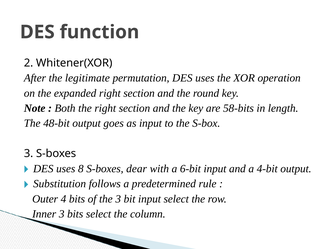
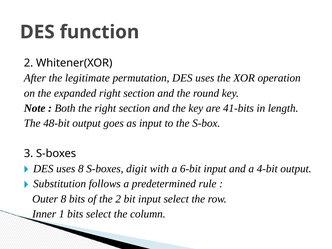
58-bits: 58-bits -> 41-bits
dear: dear -> digit
Outer 4: 4 -> 8
the 3: 3 -> 2
Inner 3: 3 -> 1
